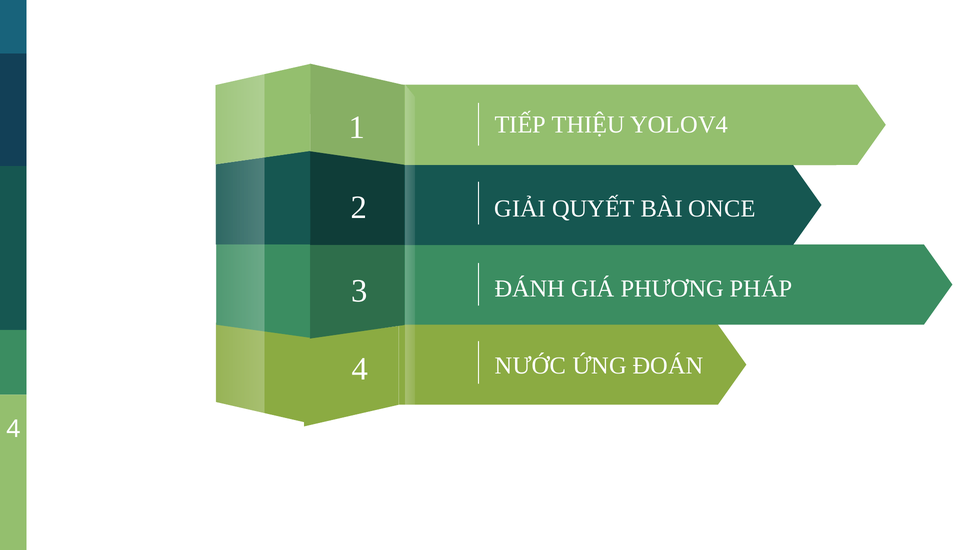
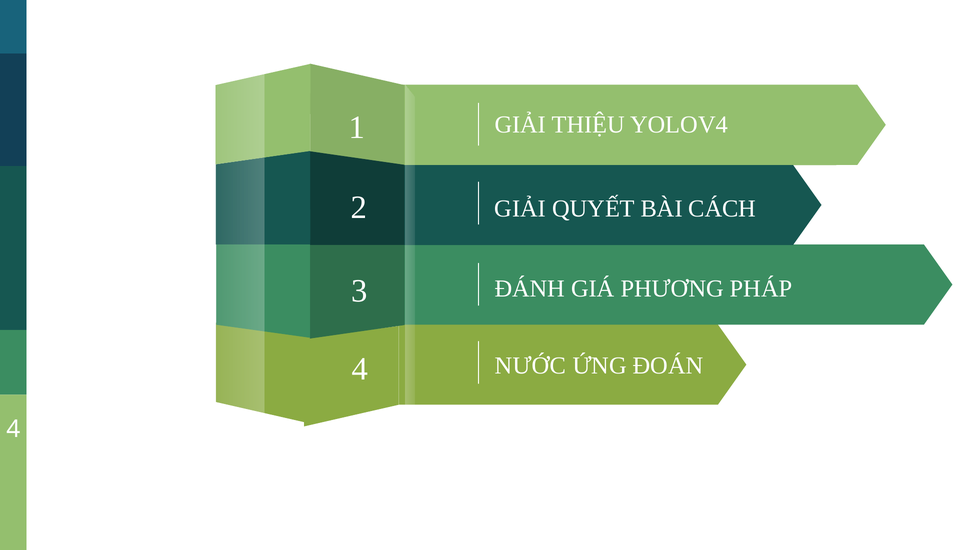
TIẾP at (520, 125): TIẾP -> GIẢI
ONCE: ONCE -> CÁCH
